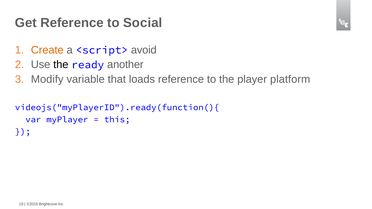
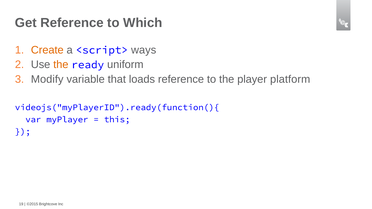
Social: Social -> Which
avoid: avoid -> ways
the at (61, 65) colour: black -> orange
another: another -> uniform
